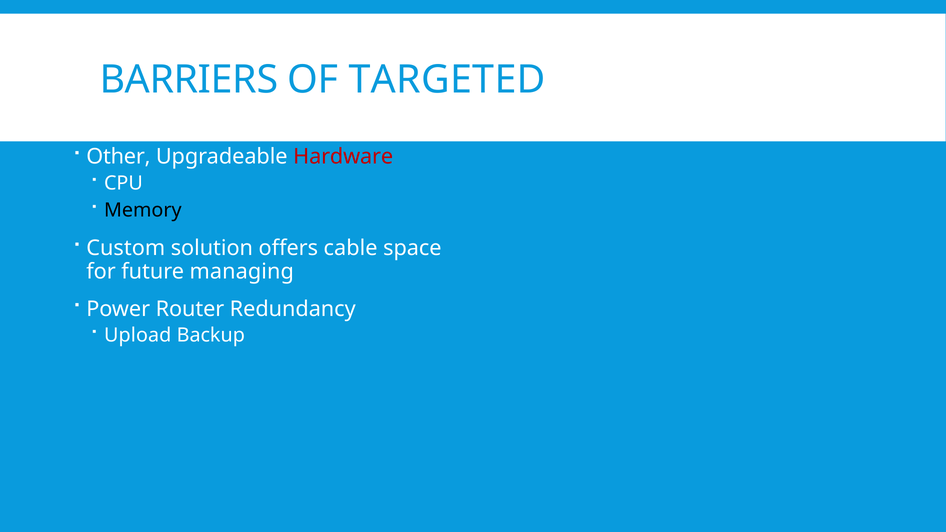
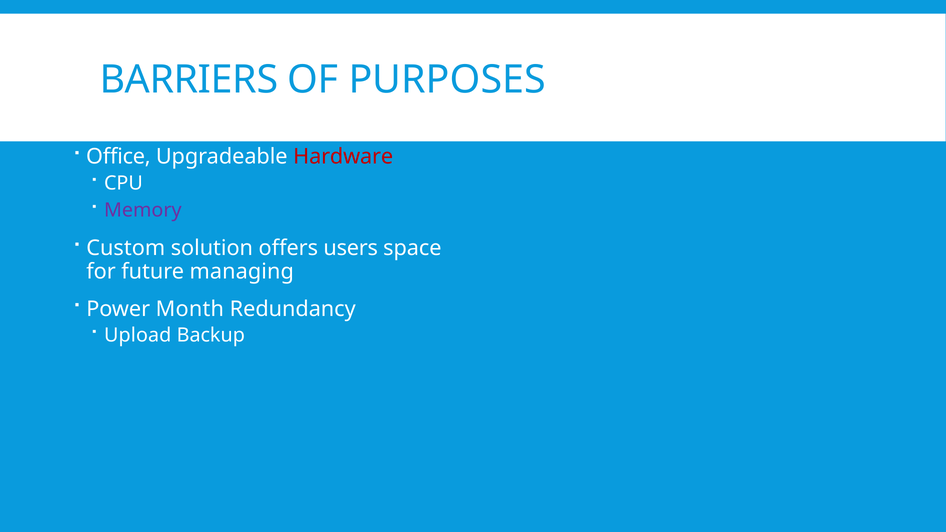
TARGETED: TARGETED -> PURPOSES
Other: Other -> Office
Memory colour: black -> purple
cable: cable -> users
Router: Router -> Month
